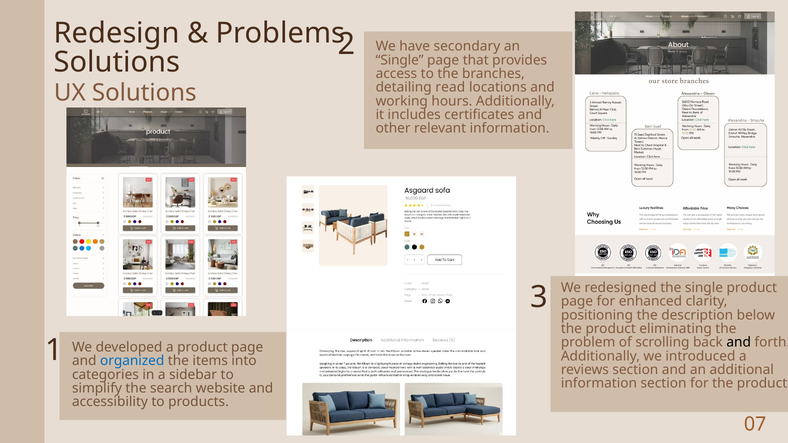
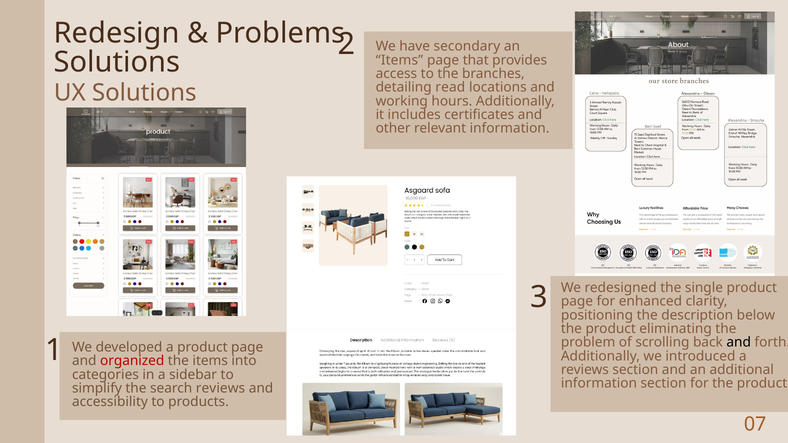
Single at (400, 60): Single -> Items
organized colour: blue -> red
search website: website -> reviews
